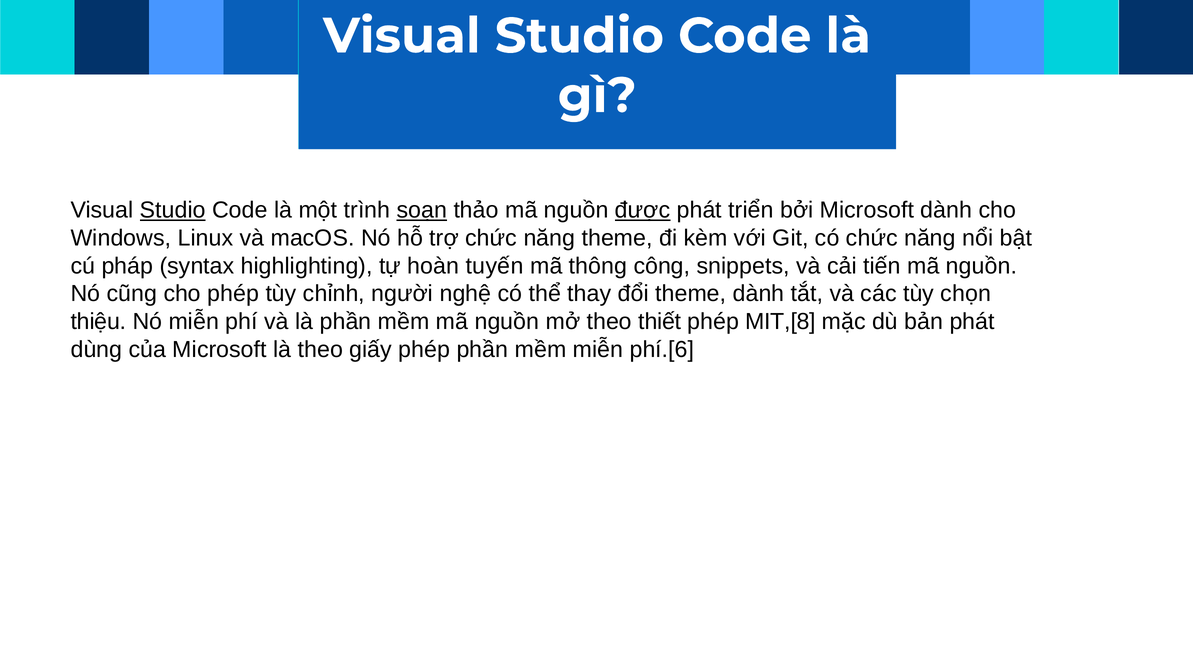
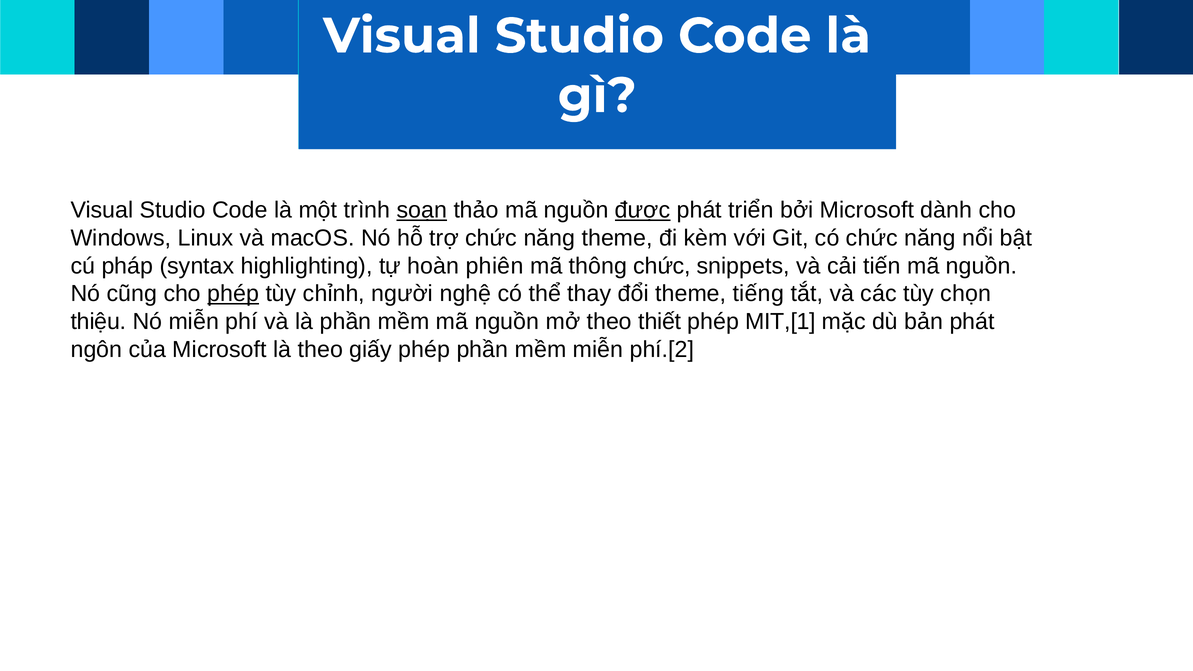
Studio at (173, 210) underline: present -> none
tuyến: tuyến -> phiên
thông công: công -> chức
phép at (233, 294) underline: none -> present
theme dành: dành -> tiếng
MIT,[8: MIT,[8 -> MIT,[1
dùng: dùng -> ngôn
phí.[6: phí.[6 -> phí.[2
